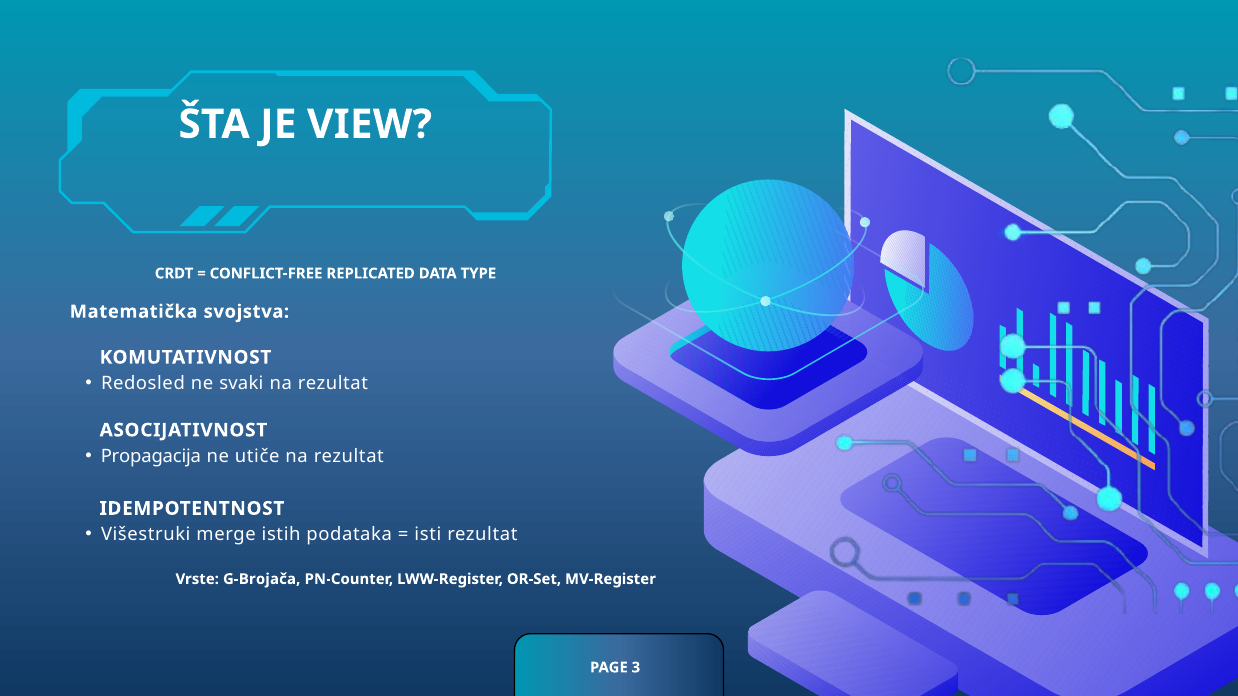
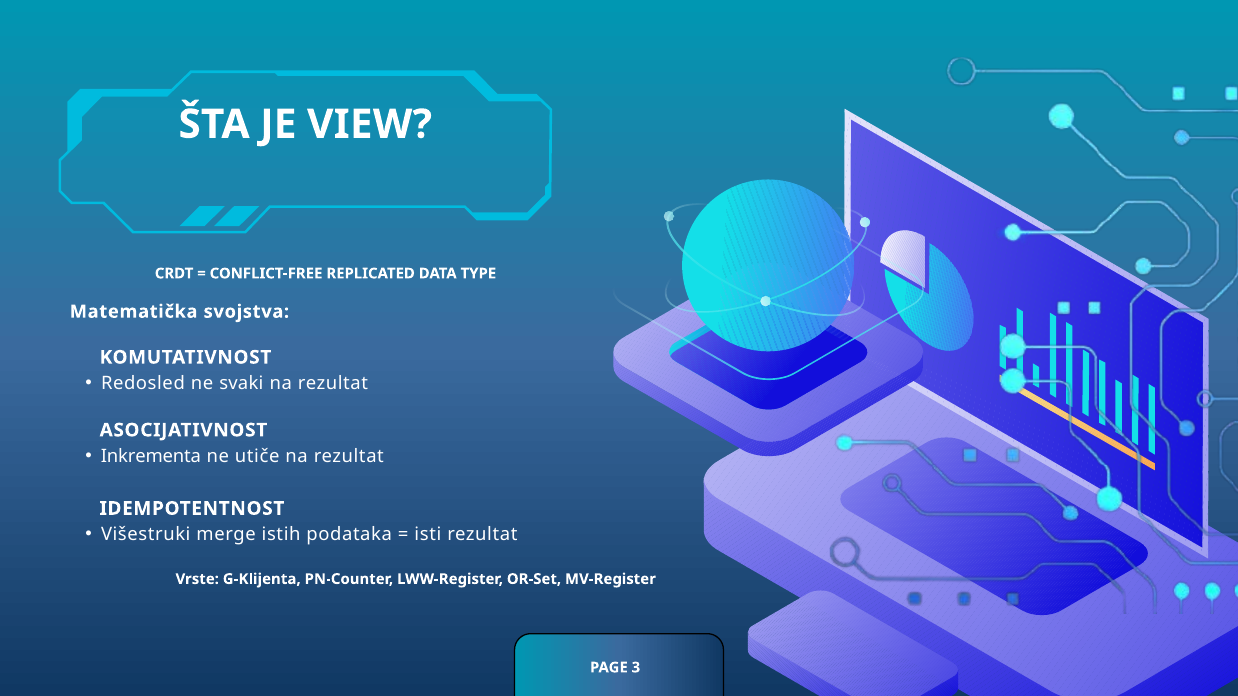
Propagacija: Propagacija -> Inkrementa
G-Brojača: G-Brojača -> G-Klijenta
